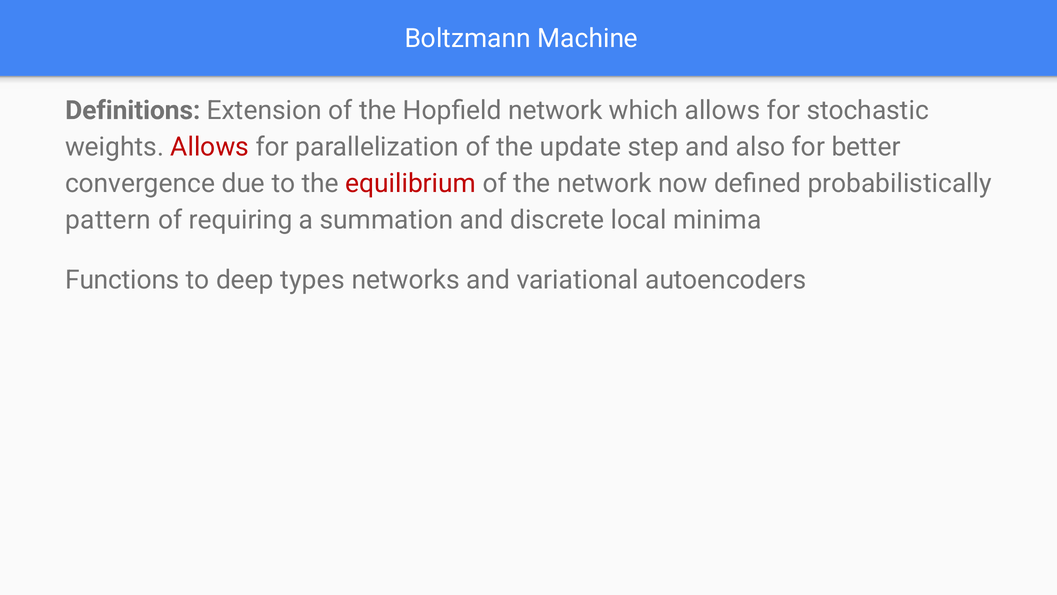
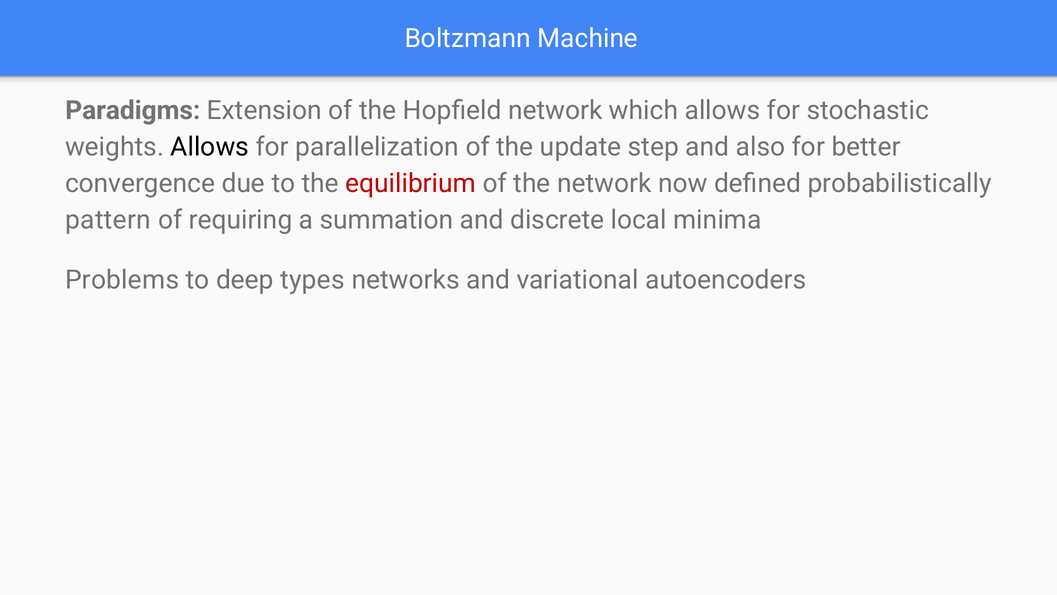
Definitions: Definitions -> Paradigms
Allows at (210, 147) colour: red -> black
Functions: Functions -> Problems
